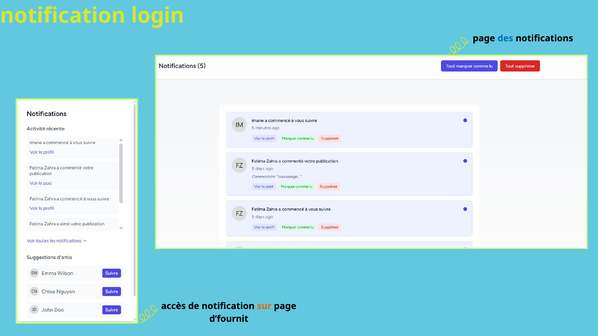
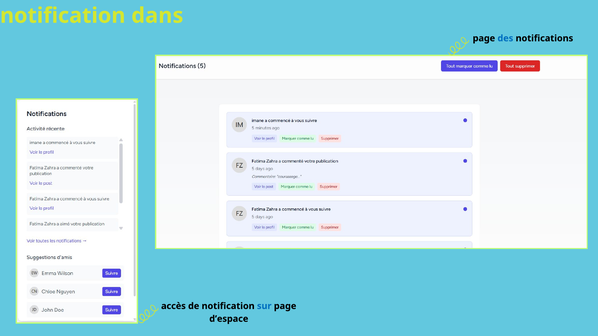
login: login -> dans
sur colour: orange -> blue
d’fournit: d’fournit -> d’espace
